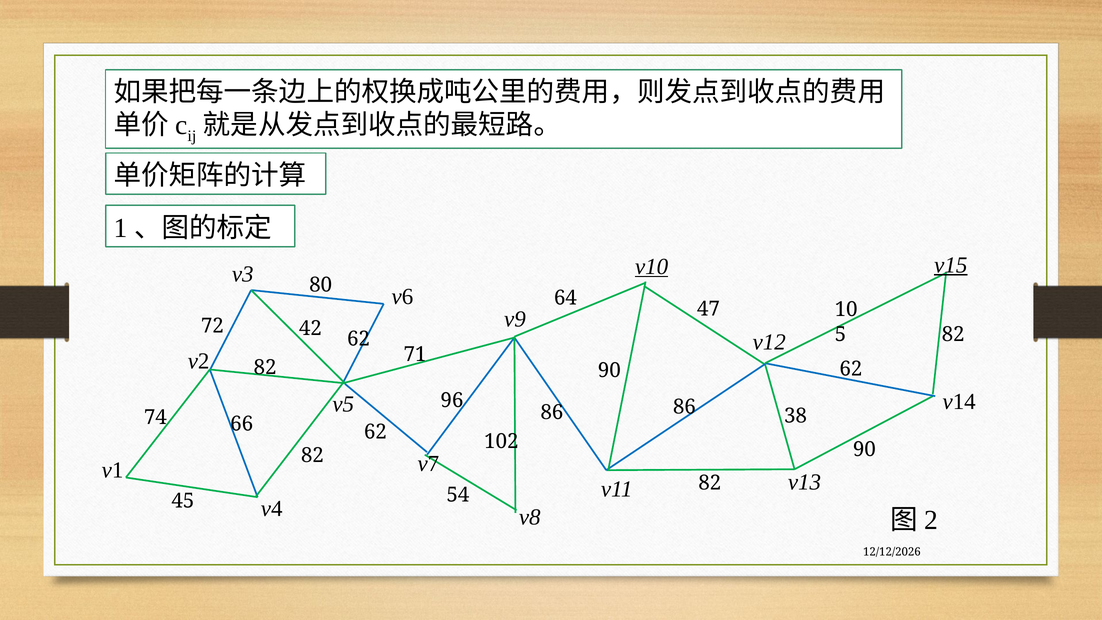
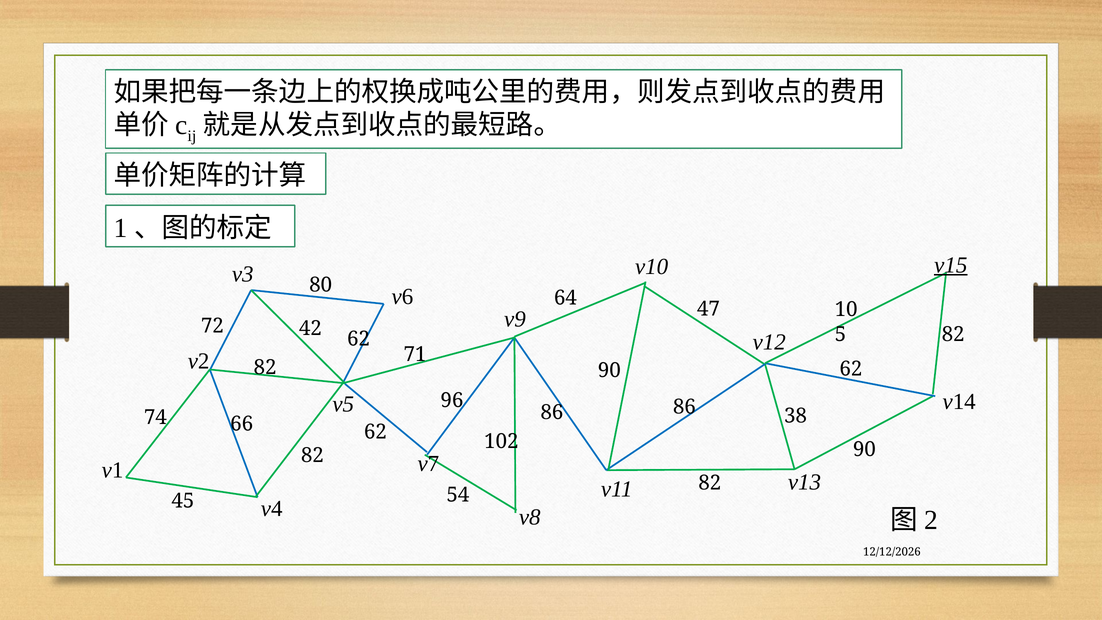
v10 underline: present -> none
